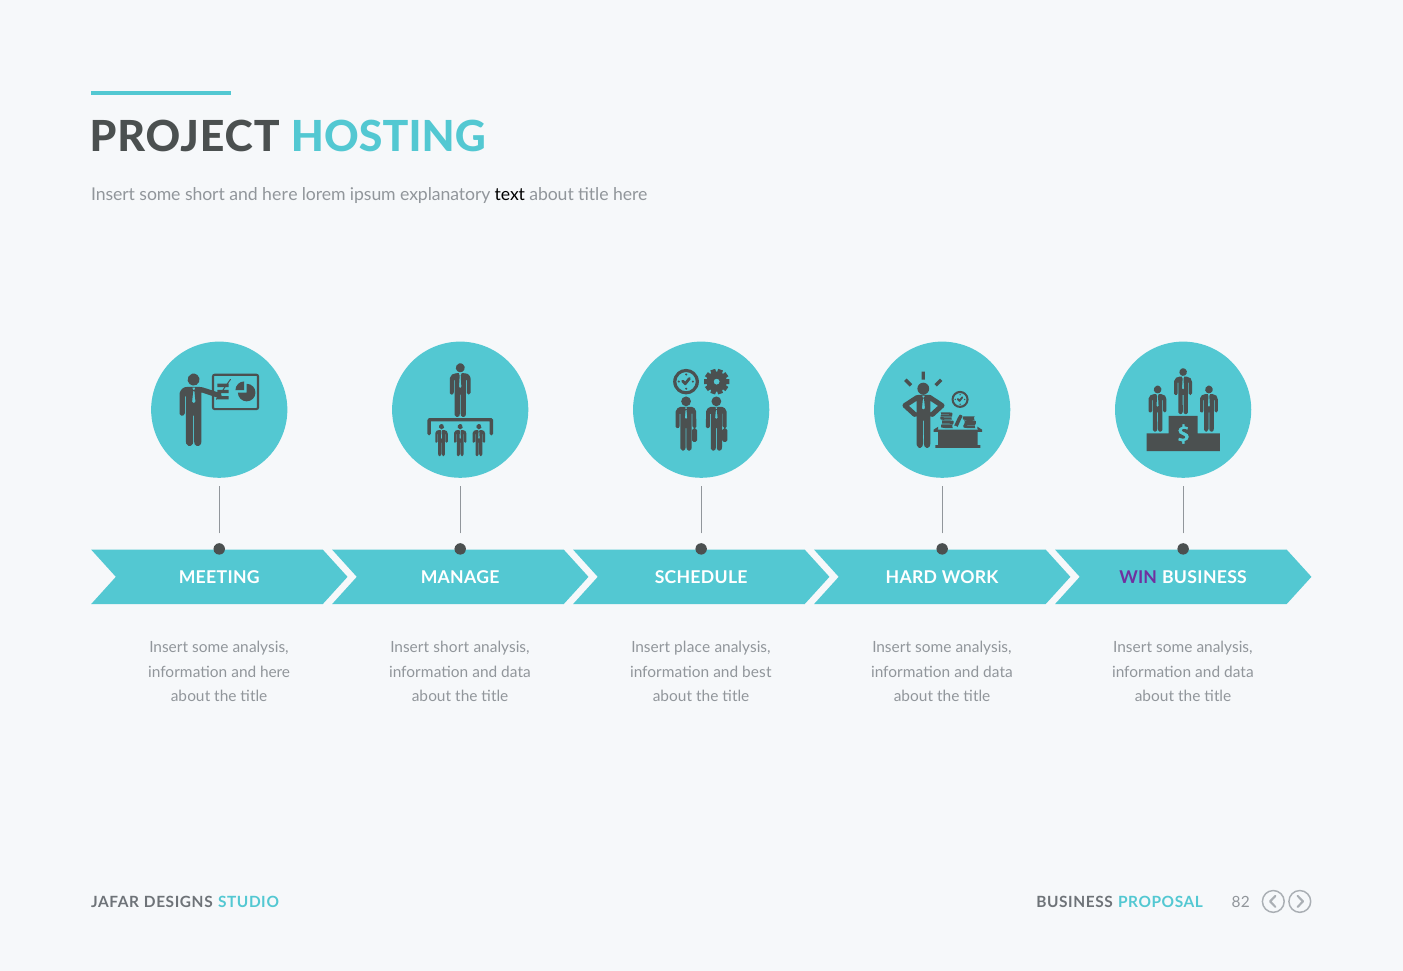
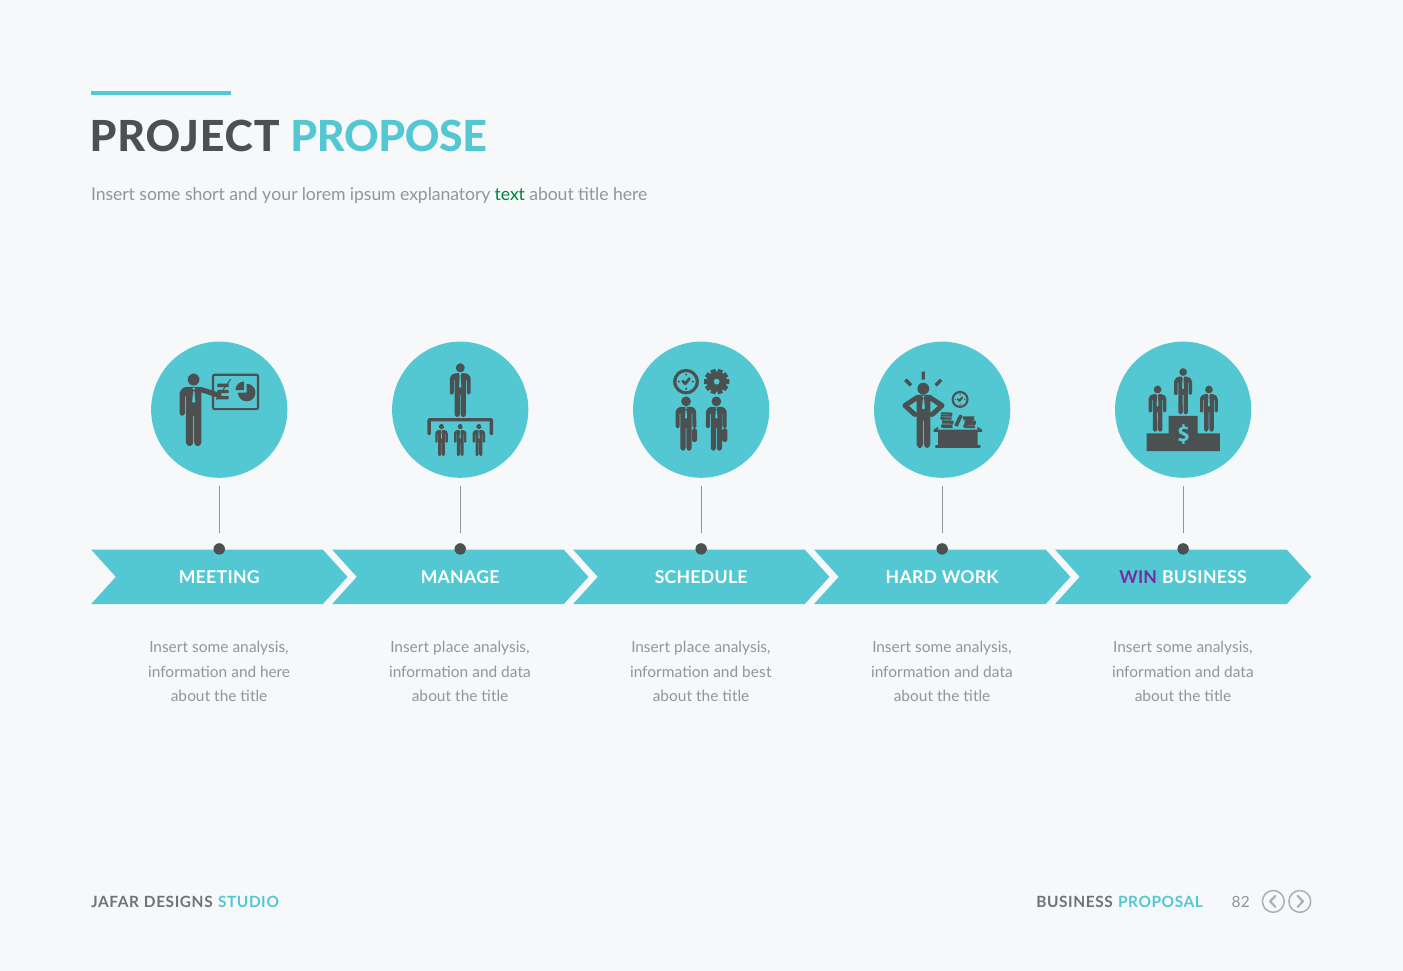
HOSTING: HOSTING -> PROPOSE
short and here: here -> your
text colour: black -> green
short at (451, 648): short -> place
